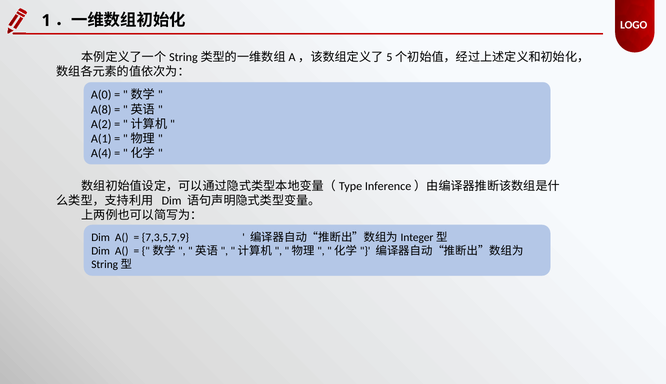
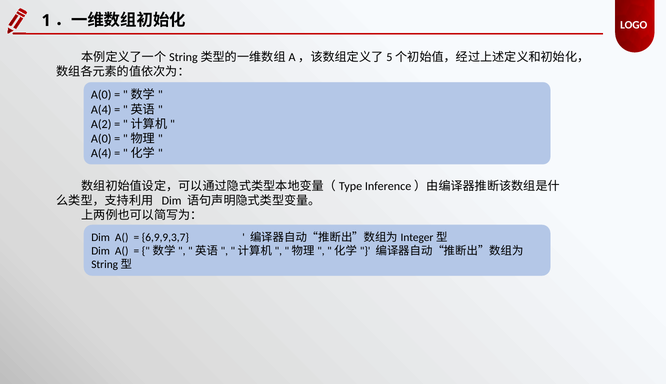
A(8 at (101, 109): A(8 -> A(4
A(1 at (101, 138): A(1 -> A(0
7,3,5,7,9: 7,3,5,7,9 -> 6,9,9,3,7
